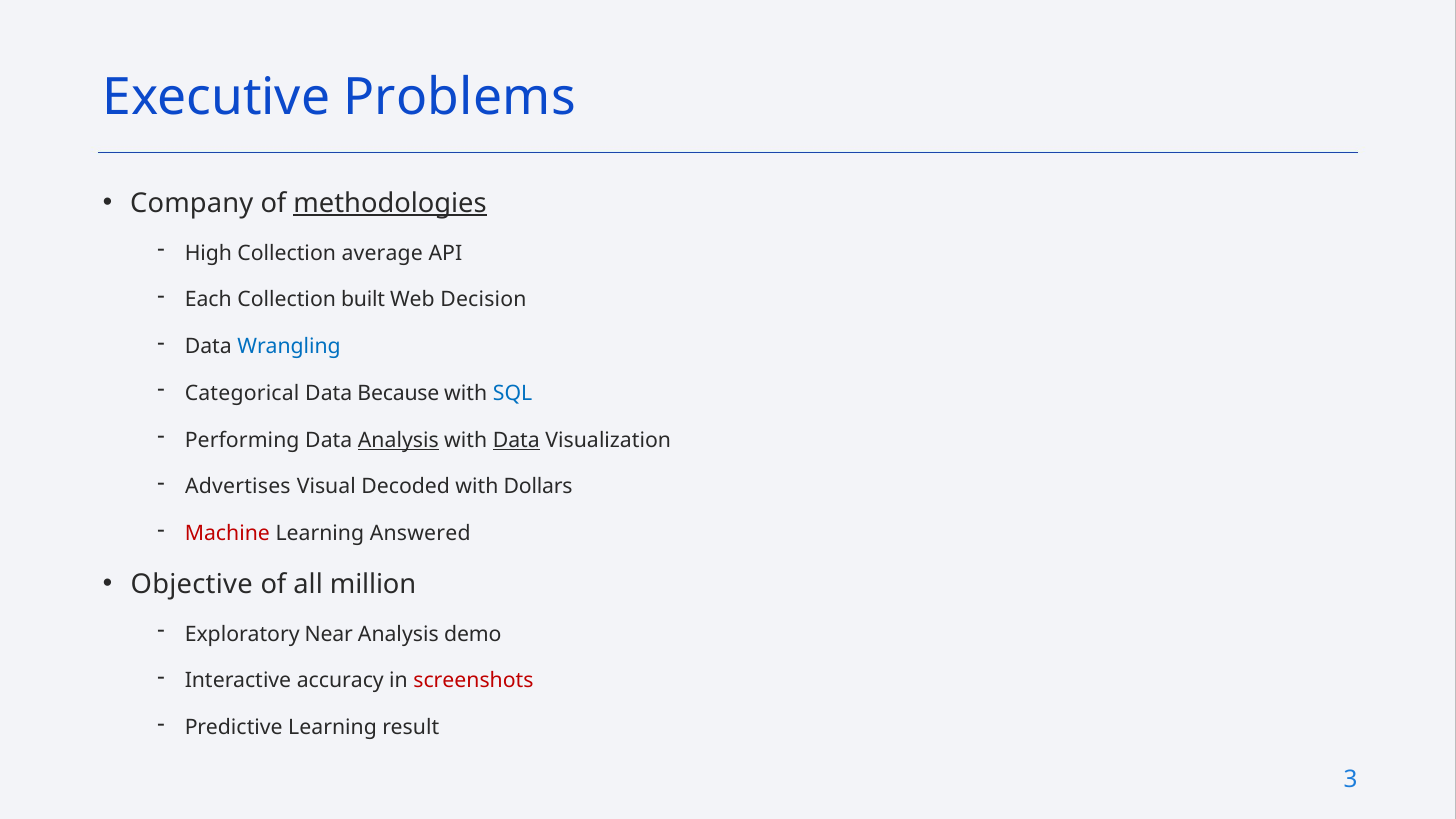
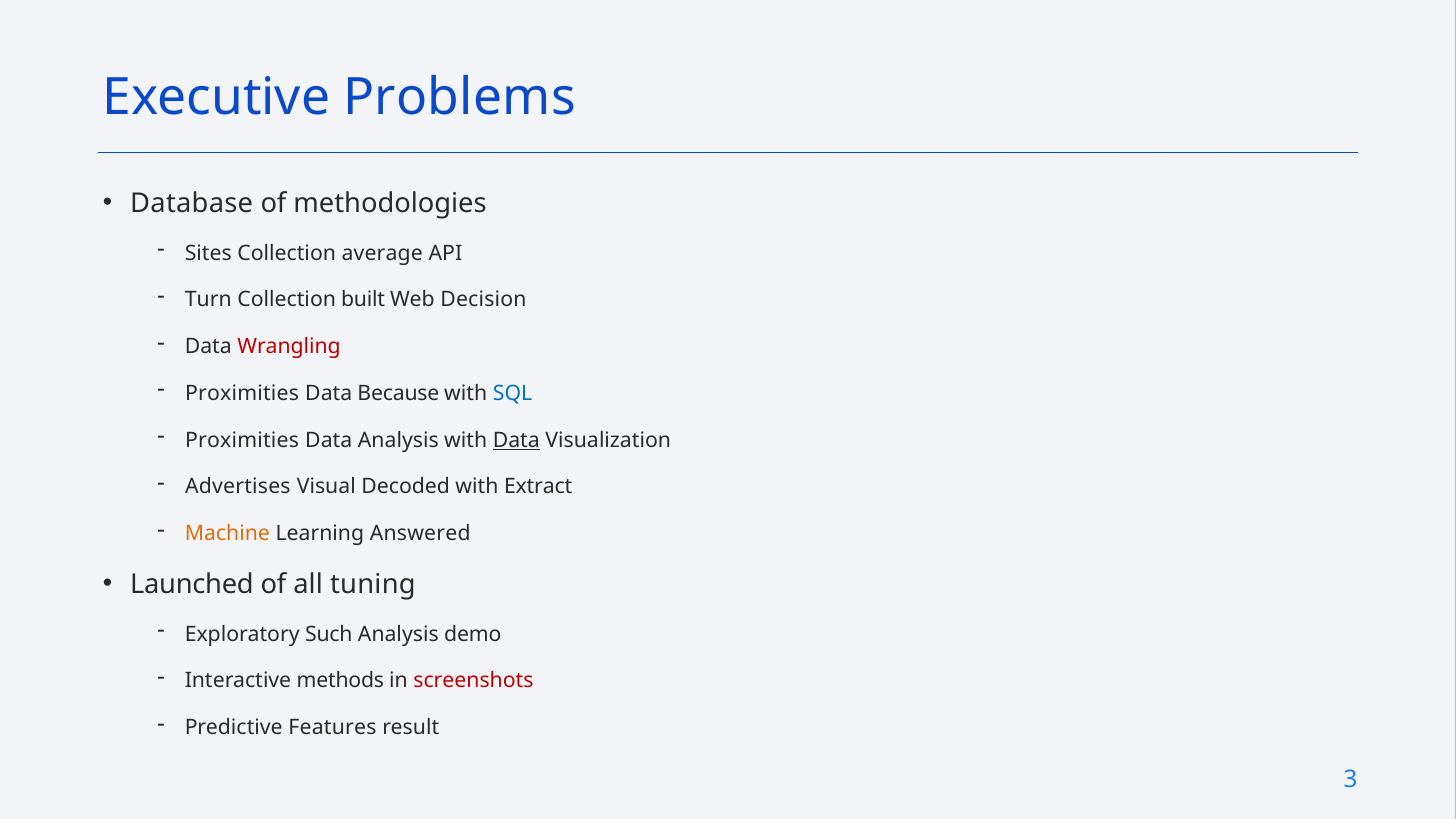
Company: Company -> Database
methodologies underline: present -> none
High: High -> Sites
Each: Each -> Turn
Wrangling colour: blue -> red
Categorical at (242, 393): Categorical -> Proximities
Performing at (242, 440): Performing -> Proximities
Analysis at (398, 440) underline: present -> none
Dollars: Dollars -> Extract
Machine colour: red -> orange
Objective: Objective -> Launched
million: million -> tuning
Near: Near -> Such
accuracy: accuracy -> methods
Predictive Learning: Learning -> Features
